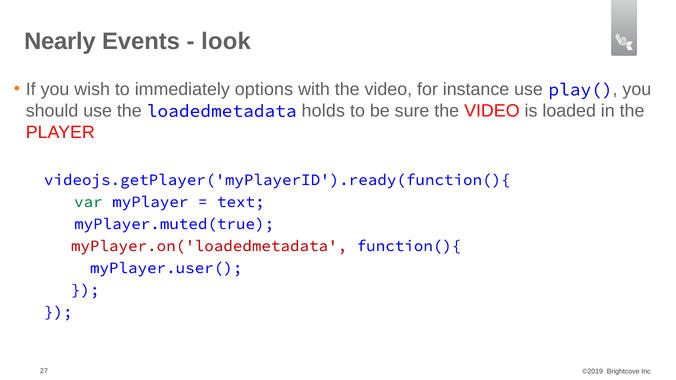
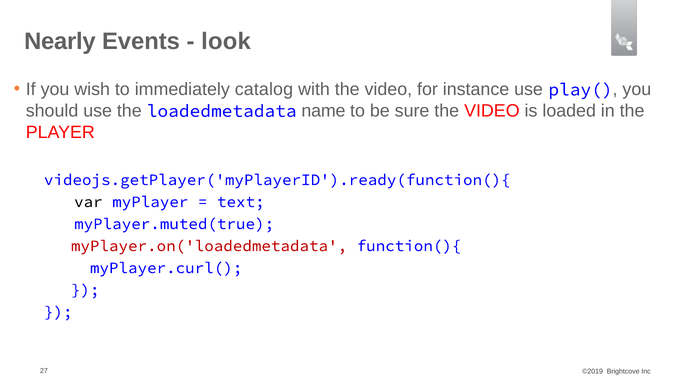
options: options -> catalog
holds: holds -> name
var colour: green -> black
myPlayer.user(: myPlayer.user( -> myPlayer.curl(
